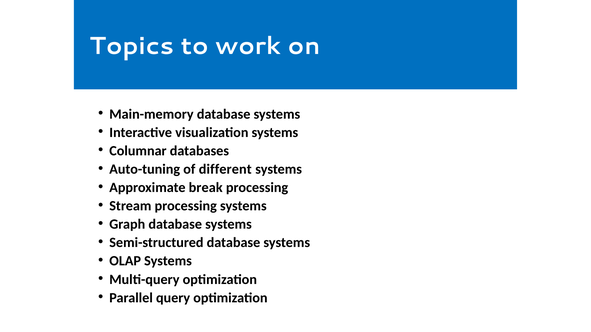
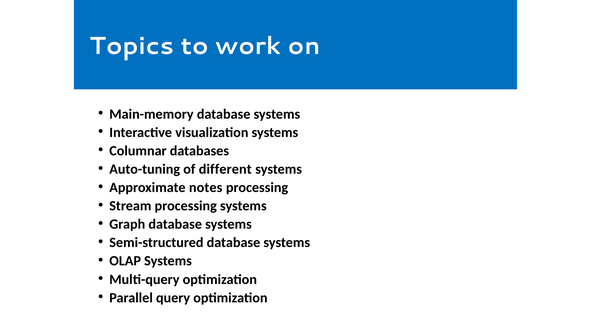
break: break -> notes
